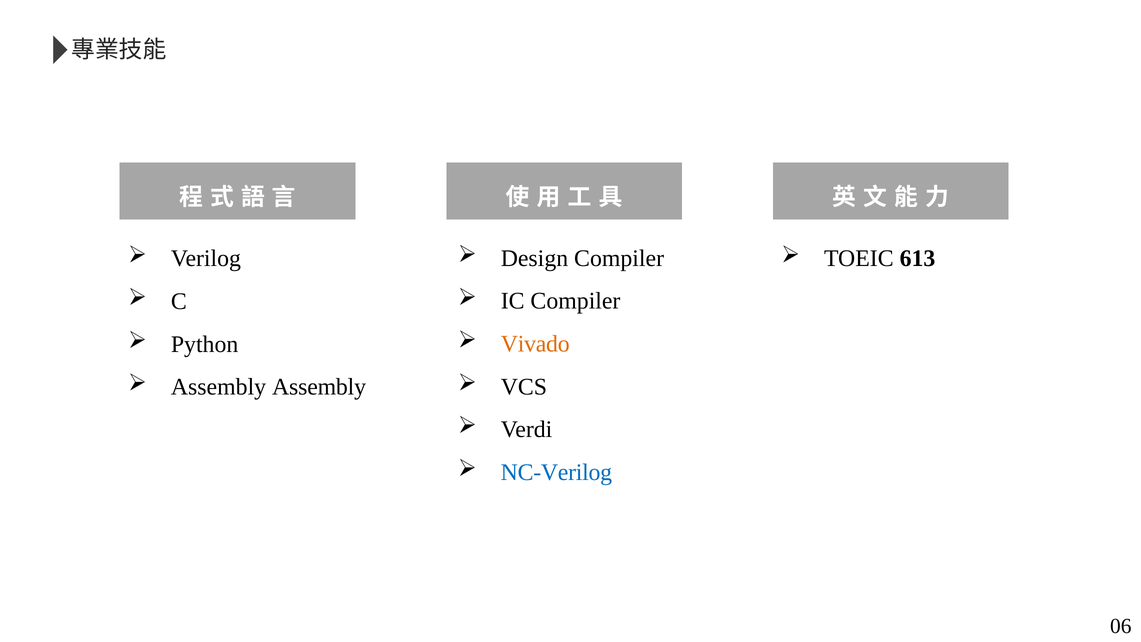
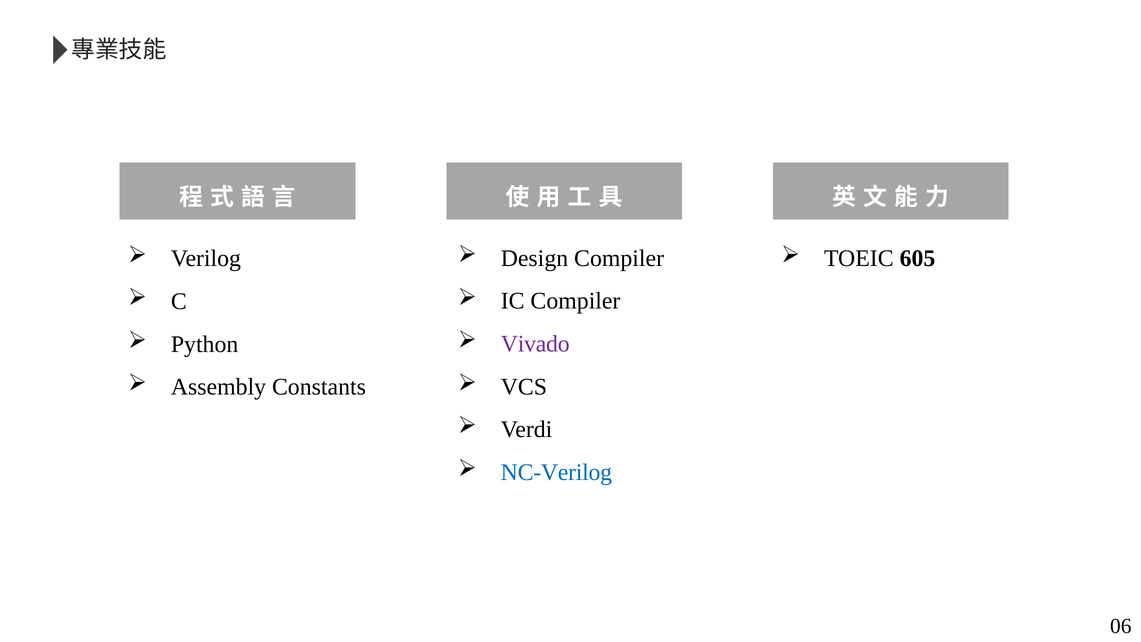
613: 613 -> 605
Vivado colour: orange -> purple
Assembly Assembly: Assembly -> Constants
